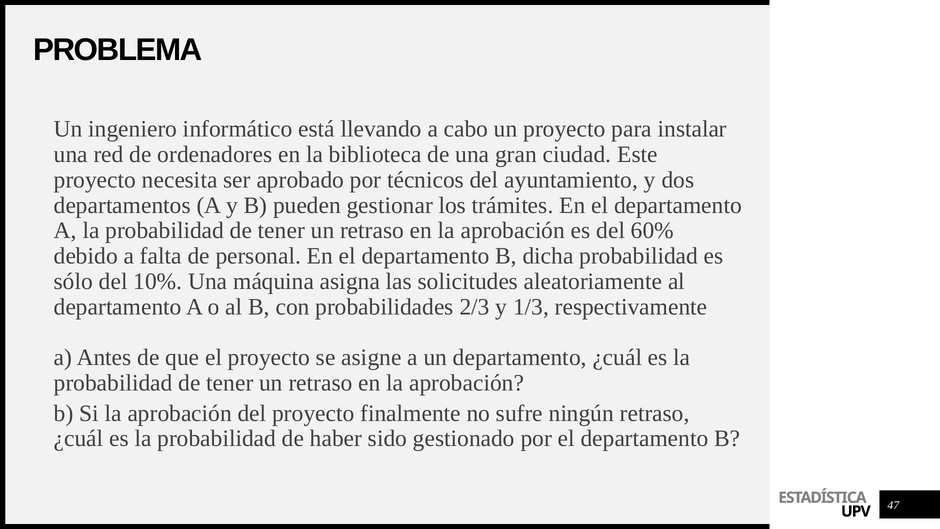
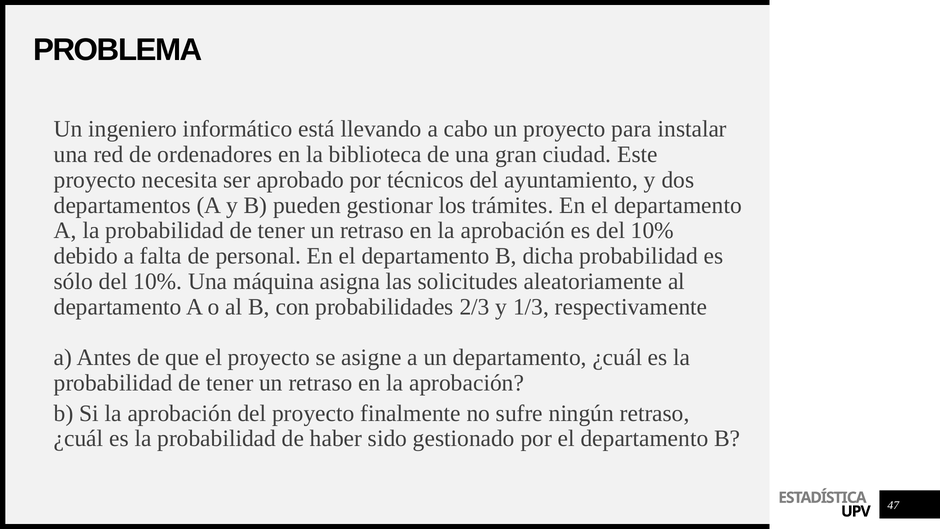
es del 60%: 60% -> 10%
